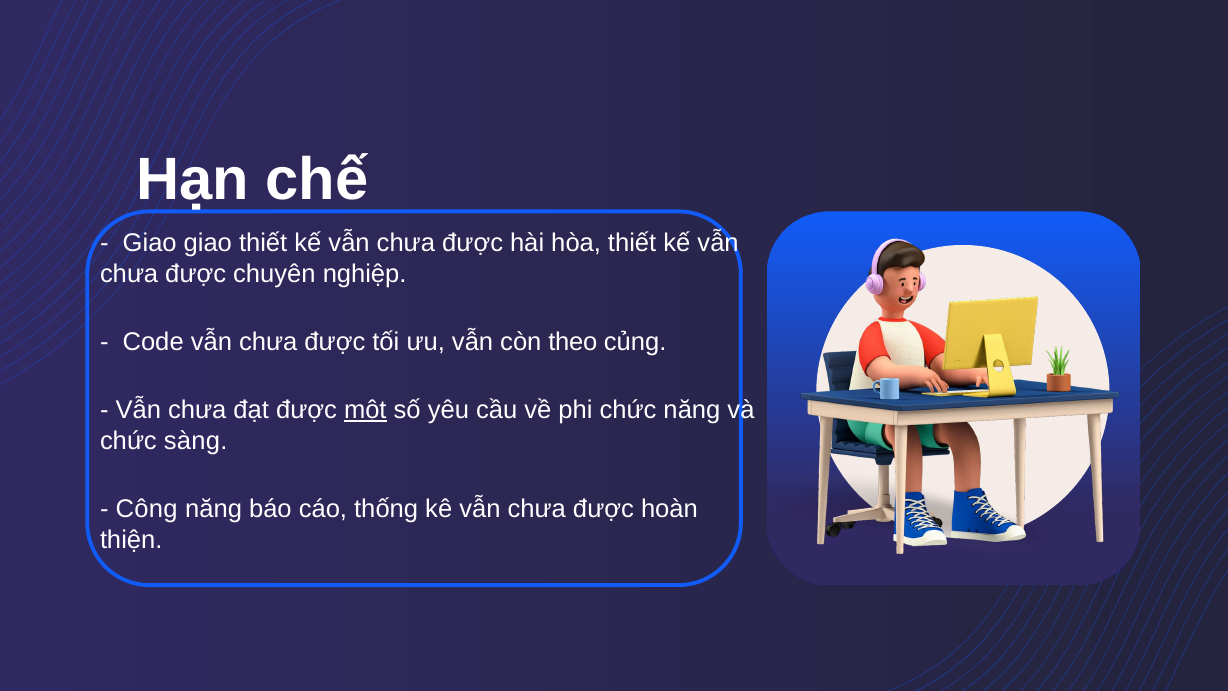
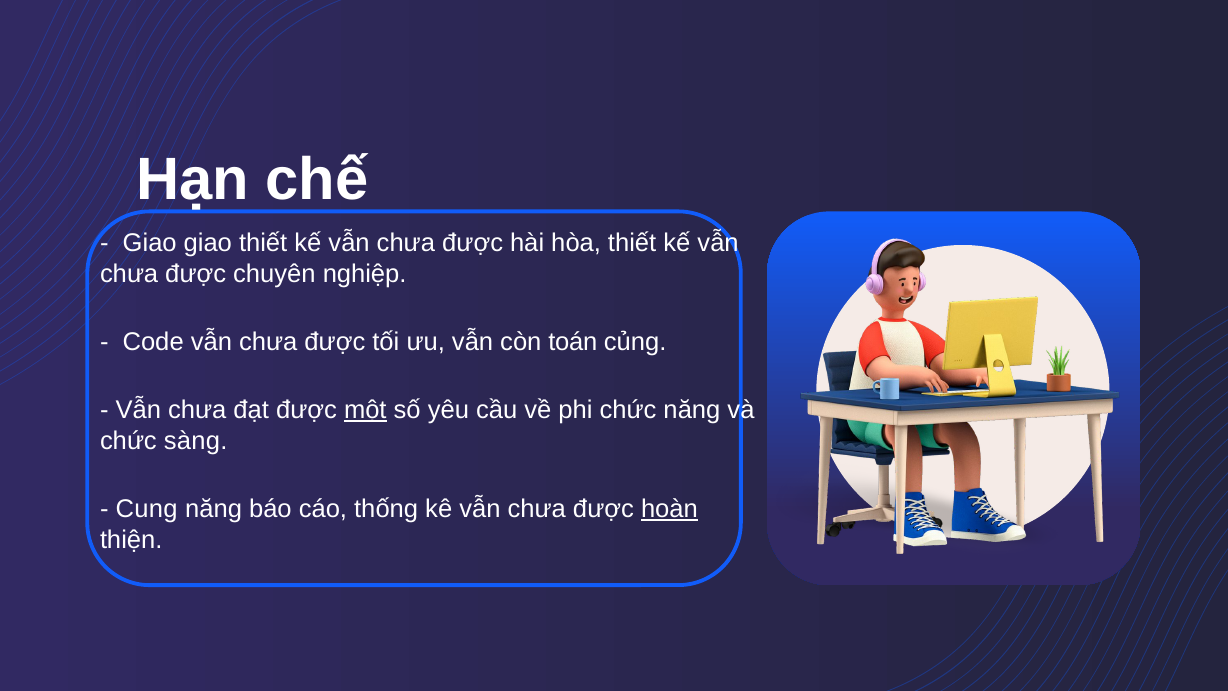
theo: theo -> toán
Công: Công -> Cung
hoàn underline: none -> present
